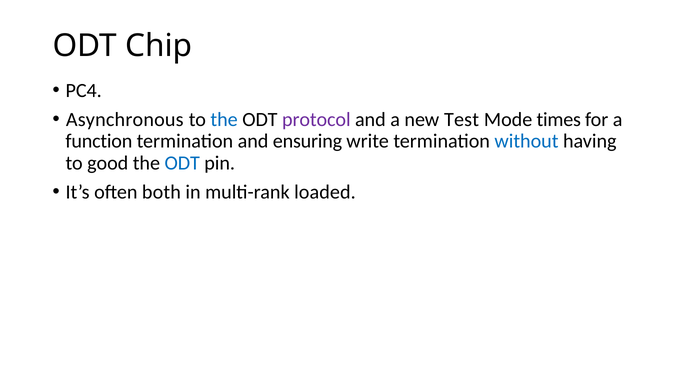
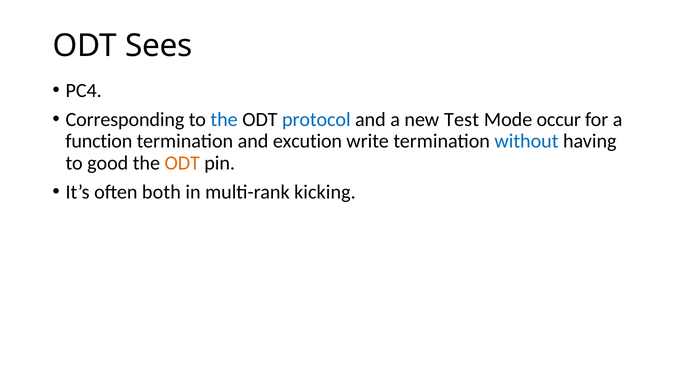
Chip: Chip -> Sees
Asynchronous: Asynchronous -> Corresponding
protocol colour: purple -> blue
times: times -> occur
ensuring: ensuring -> excution
ODT at (182, 163) colour: blue -> orange
loaded: loaded -> kicking
